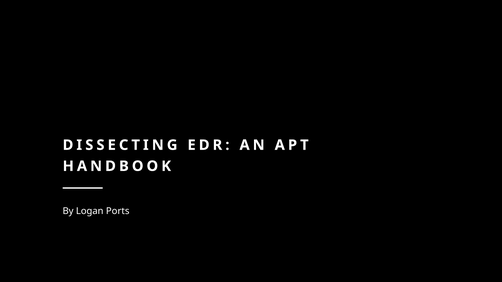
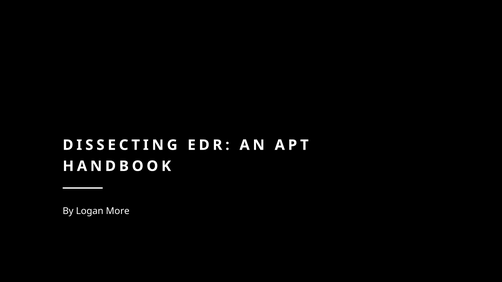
Ports: Ports -> More
